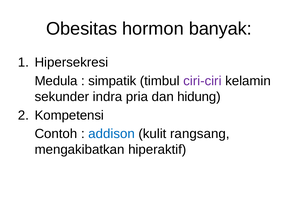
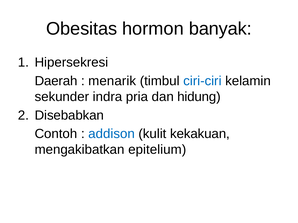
Medula: Medula -> Daerah
simpatik: simpatik -> menarik
ciri-ciri colour: purple -> blue
Kompetensi: Kompetensi -> Disebabkan
rangsang: rangsang -> kekakuan
hiperaktif: hiperaktif -> epitelium
